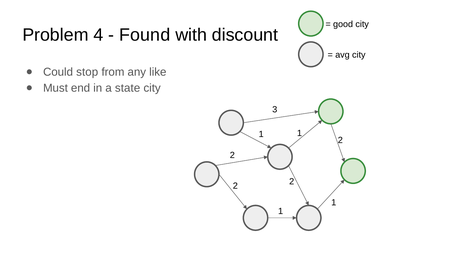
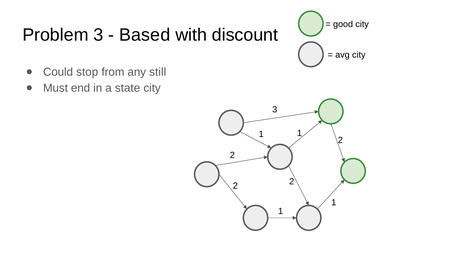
Problem 4: 4 -> 3
Found: Found -> Based
like: like -> still
